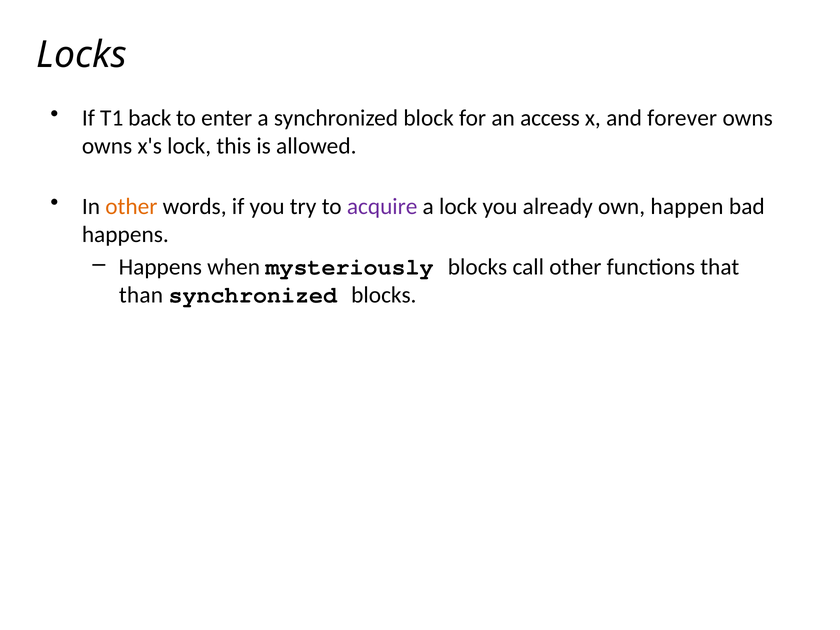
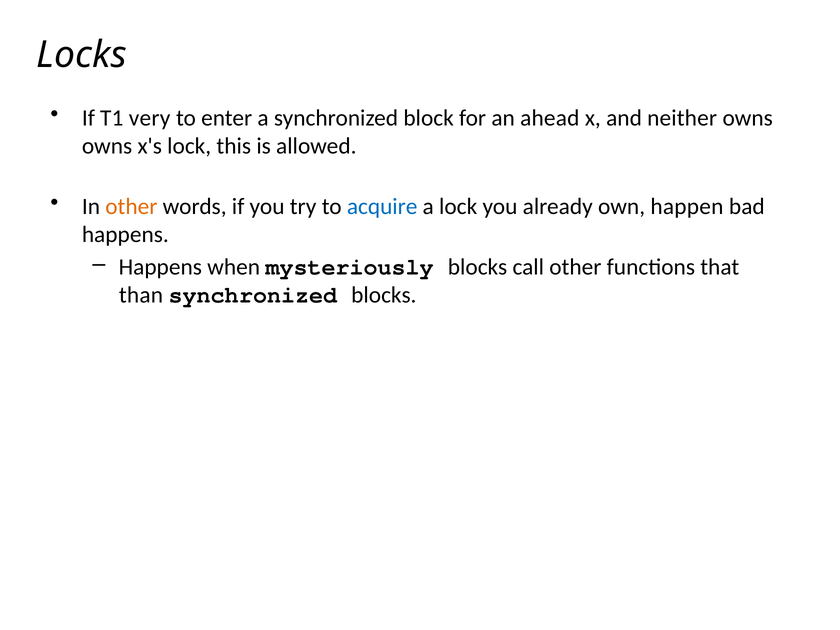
back: back -> very
access: access -> ahead
forever: forever -> neither
acquire colour: purple -> blue
